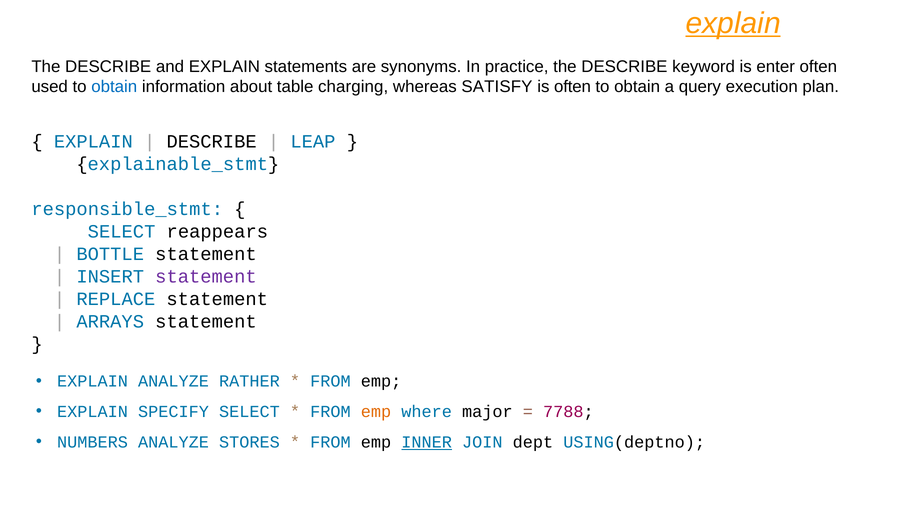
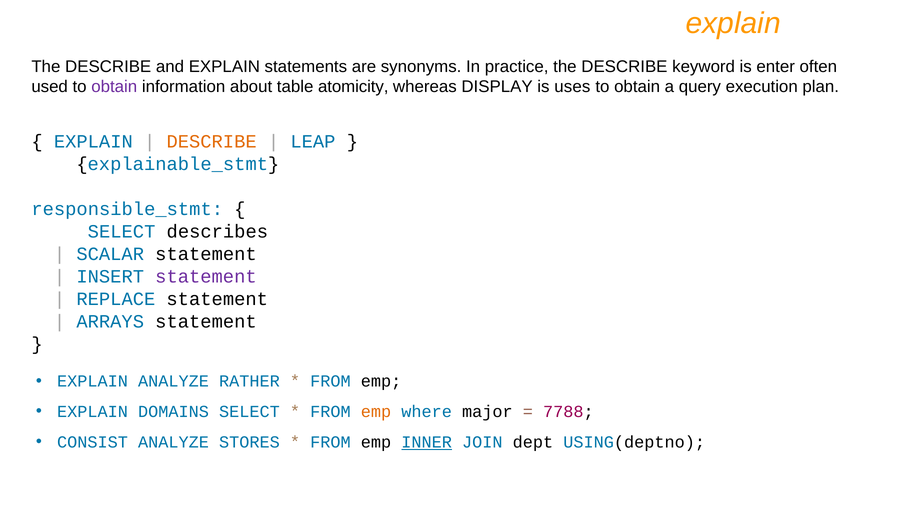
explain at (733, 23) underline: present -> none
obtain at (114, 87) colour: blue -> purple
charging: charging -> atomicity
SATISFY: SATISFY -> DISPLAY
is often: often -> uses
DESCRIBE at (212, 142) colour: black -> orange
reappears: reappears -> describes
BOTTLE: BOTTLE -> SCALAR
SPECIFY: SPECIFY -> DOMAINS
NUMBERS: NUMBERS -> CONSIST
